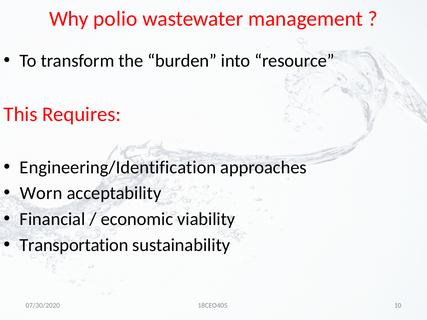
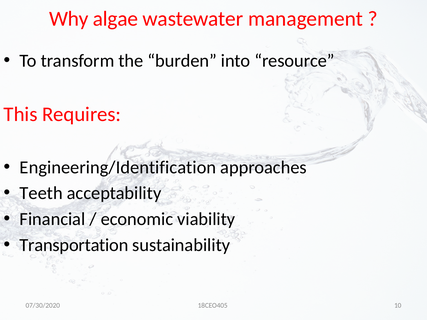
polio: polio -> algae
Worn: Worn -> Teeth
